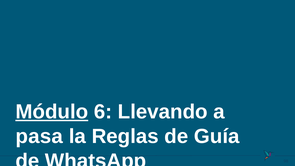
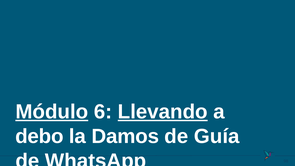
Llevando underline: none -> present
pasa: pasa -> debo
Reglas: Reglas -> Damos
